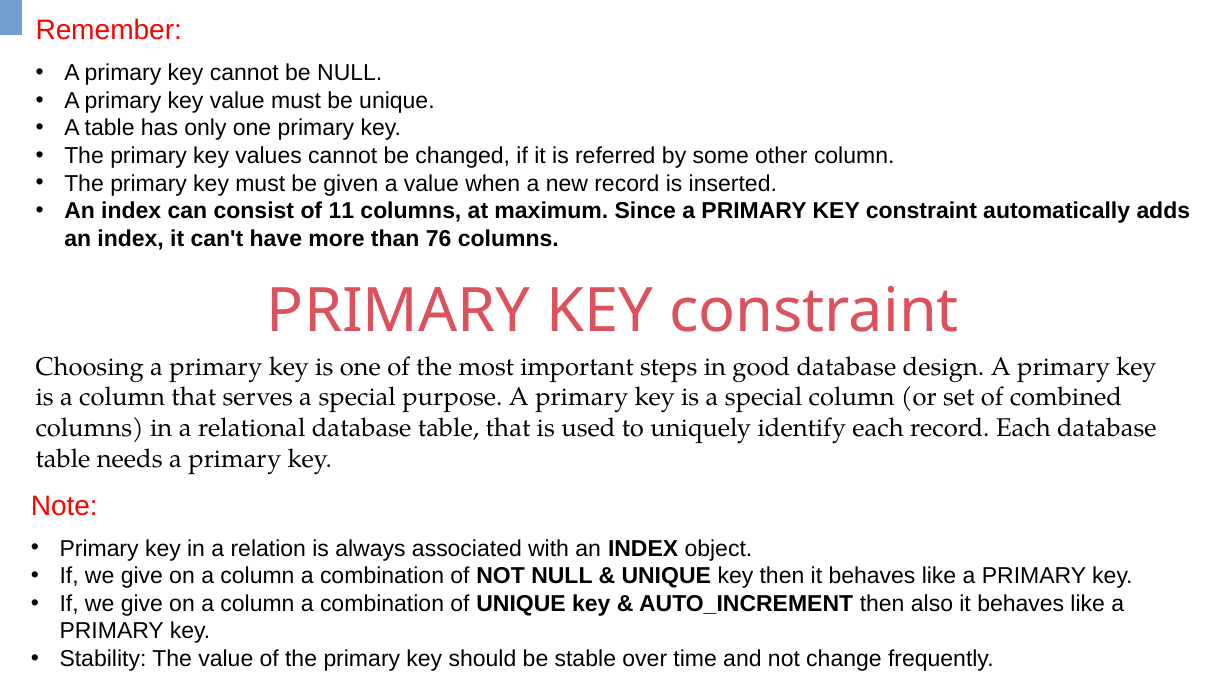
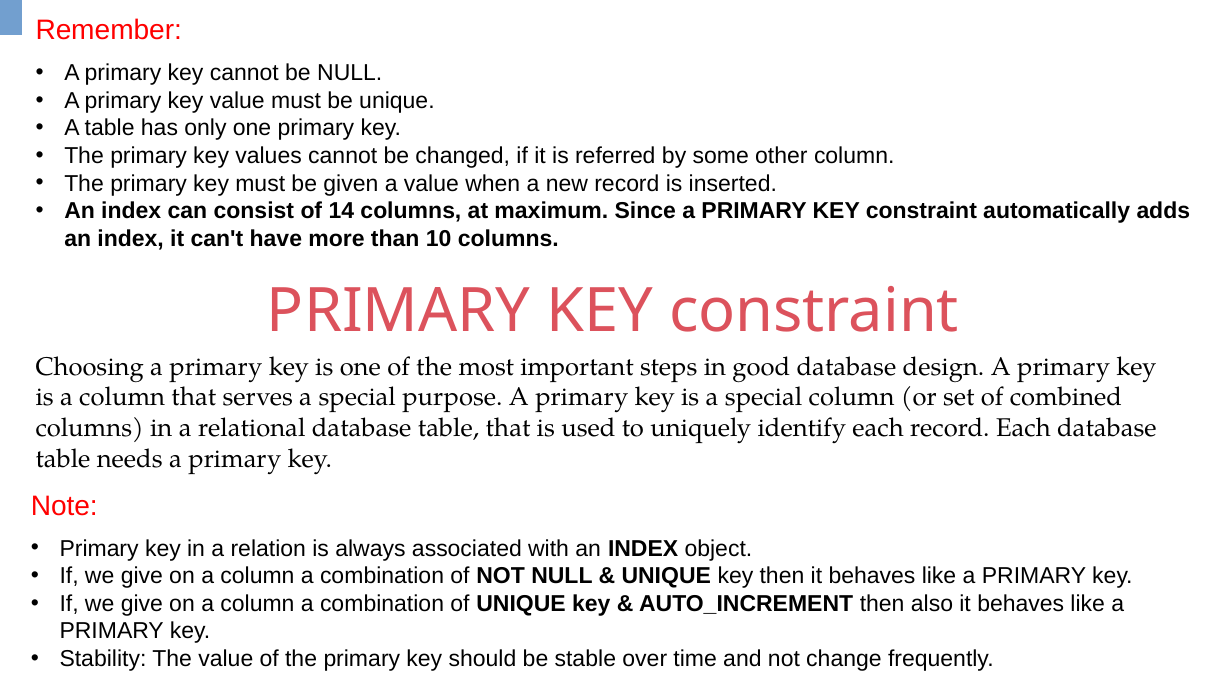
11: 11 -> 14
76: 76 -> 10
